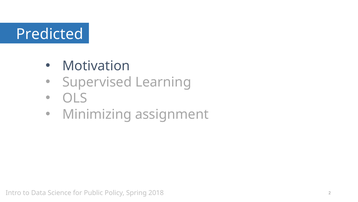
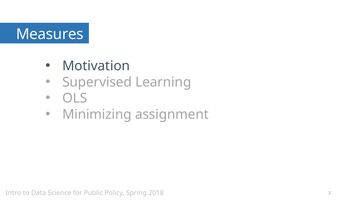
Predicted: Predicted -> Measures
